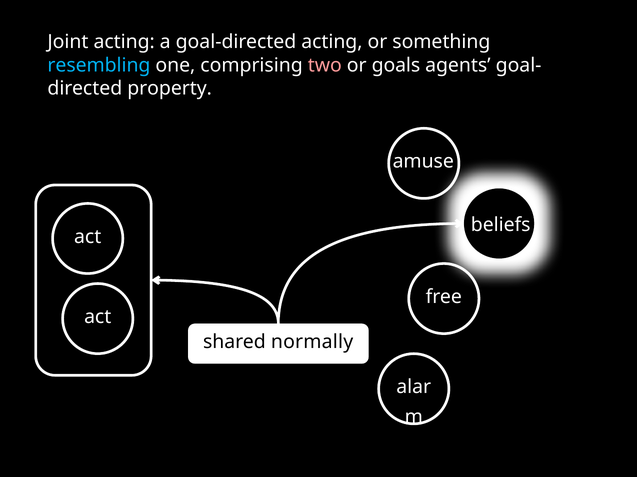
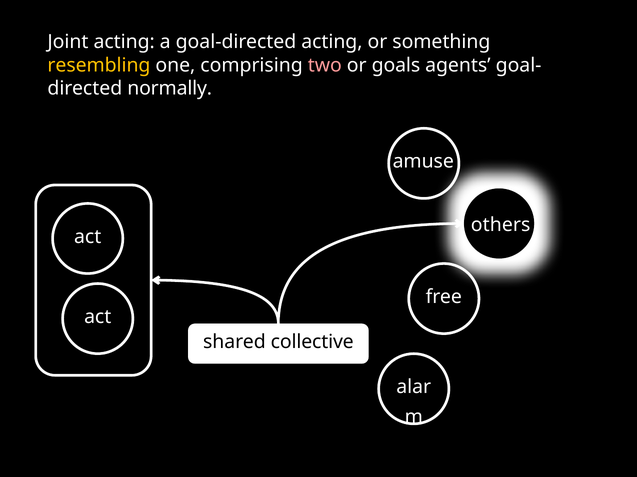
resembling colour: light blue -> yellow
property: property -> normally
beliefs: beliefs -> others
normally: normally -> collective
